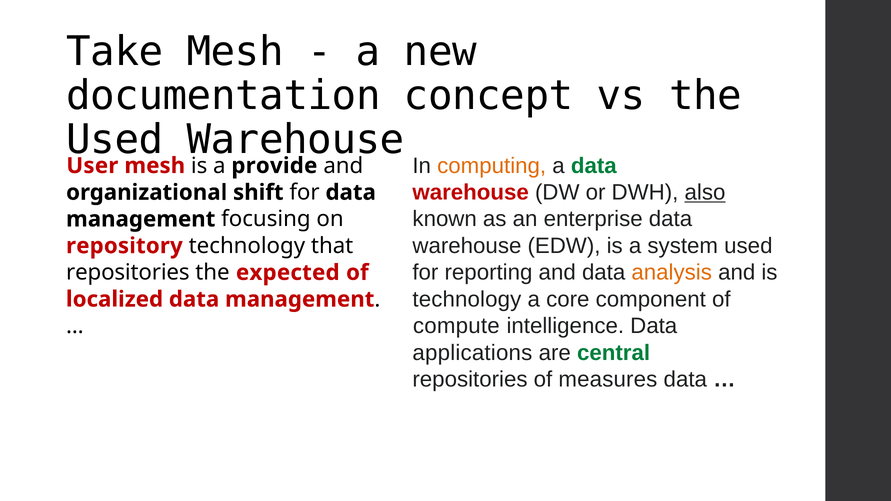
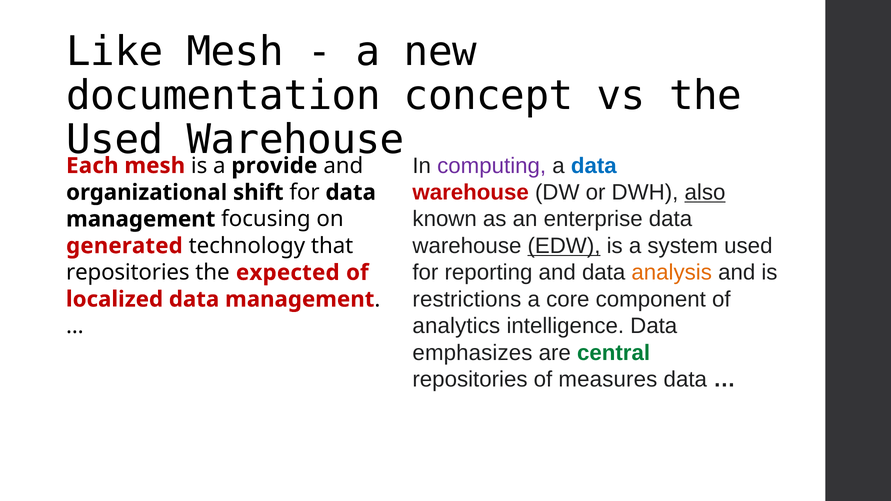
Take: Take -> Like
computing colour: orange -> purple
data at (594, 166) colour: green -> blue
User: User -> Each
EDW underline: none -> present
repository: repository -> generated
technology at (467, 299): technology -> restrictions
compute: compute -> analytics
applications: applications -> emphasizes
